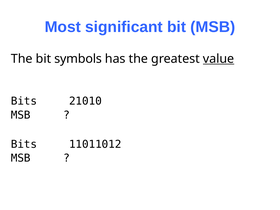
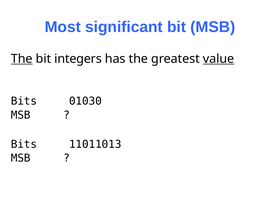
The at (22, 59) underline: none -> present
symbols: symbols -> integers
21010: 21010 -> 01030
11011012: 11011012 -> 11011013
